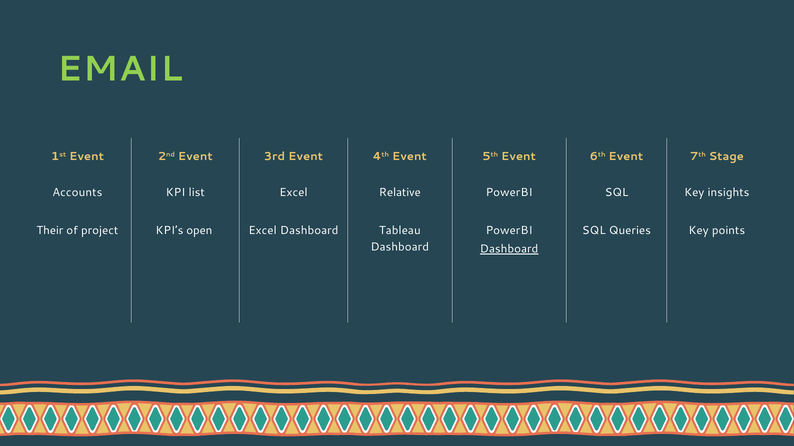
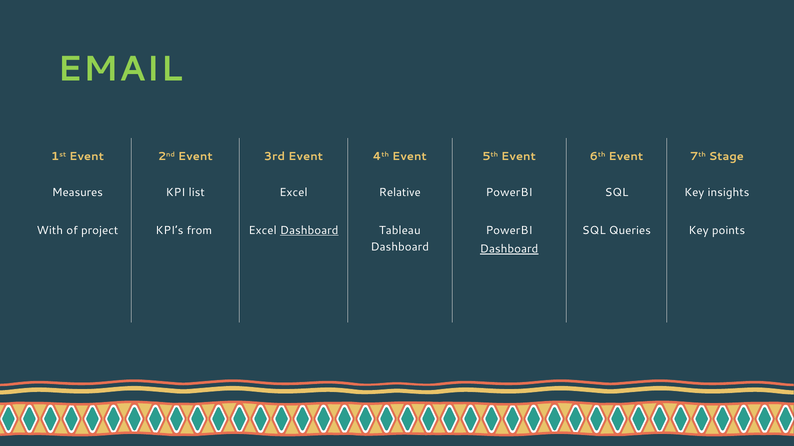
Accounts: Accounts -> Measures
Their: Their -> With
open: open -> from
Dashboard at (309, 231) underline: none -> present
